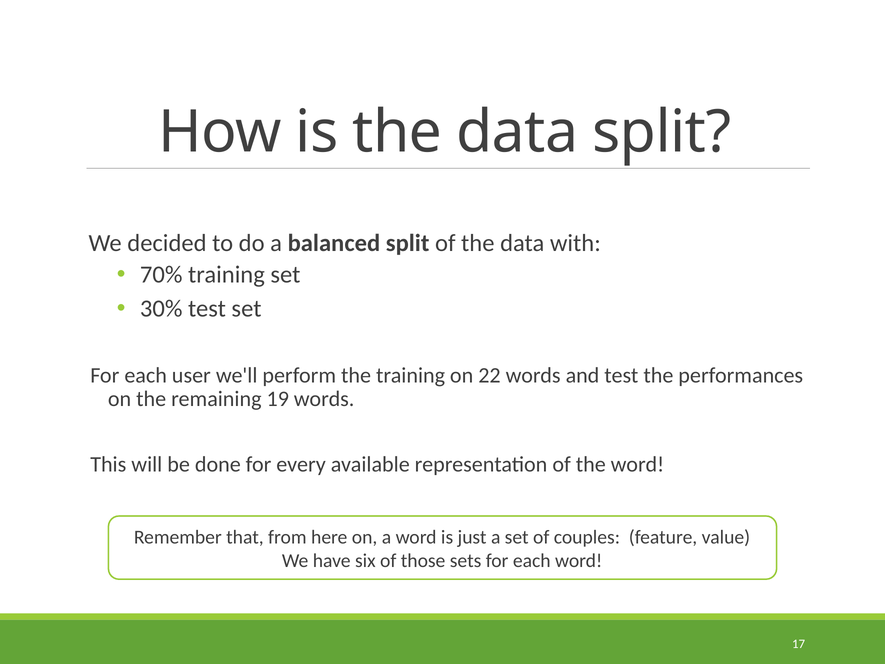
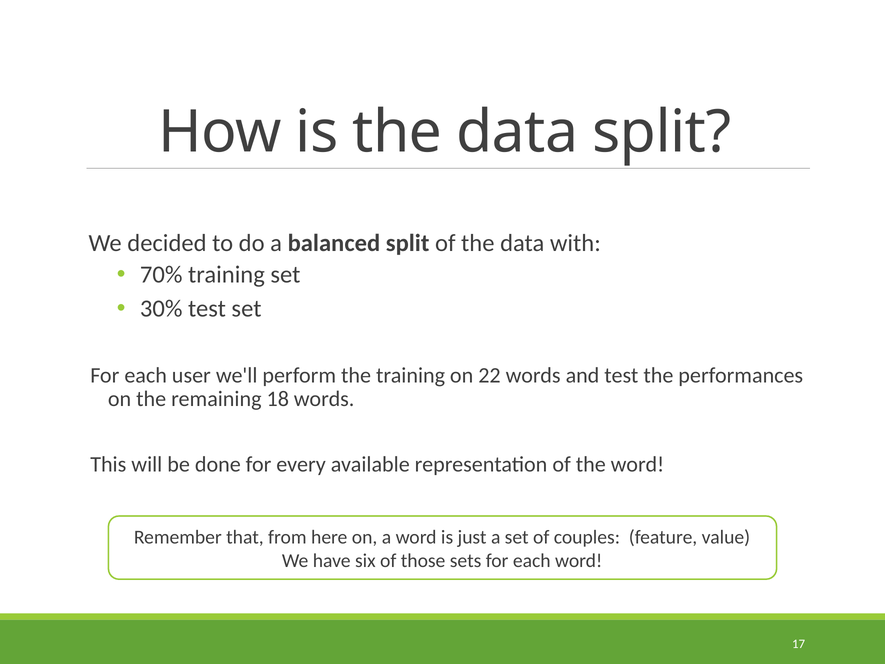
19: 19 -> 18
